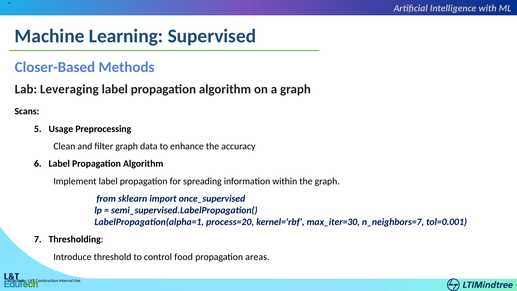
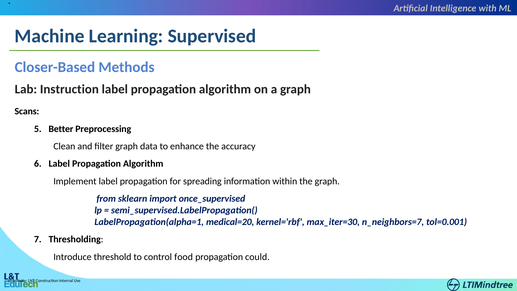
Leveraging: Leveraging -> Instruction
Usage: Usage -> Better
process=20: process=20 -> medical=20
areas: areas -> could
